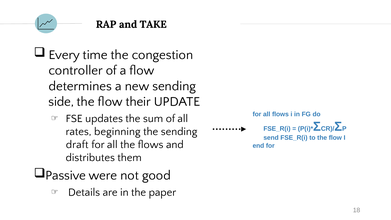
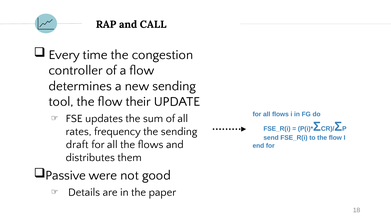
TAKE: TAKE -> CALL
side: side -> tool
beginning: beginning -> frequency
